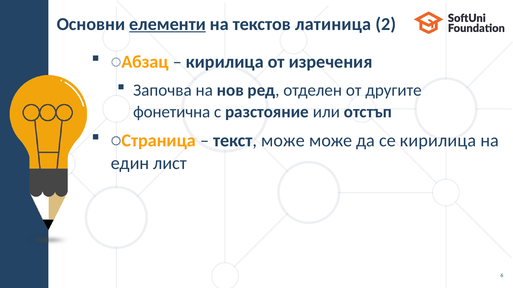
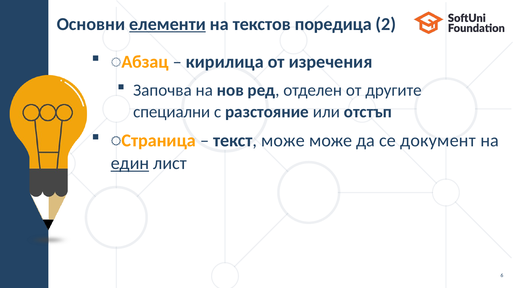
латиница: латиница -> поредица
фонетична: фонетична -> специални
се кирилица: кирилица -> документ
един underline: none -> present
